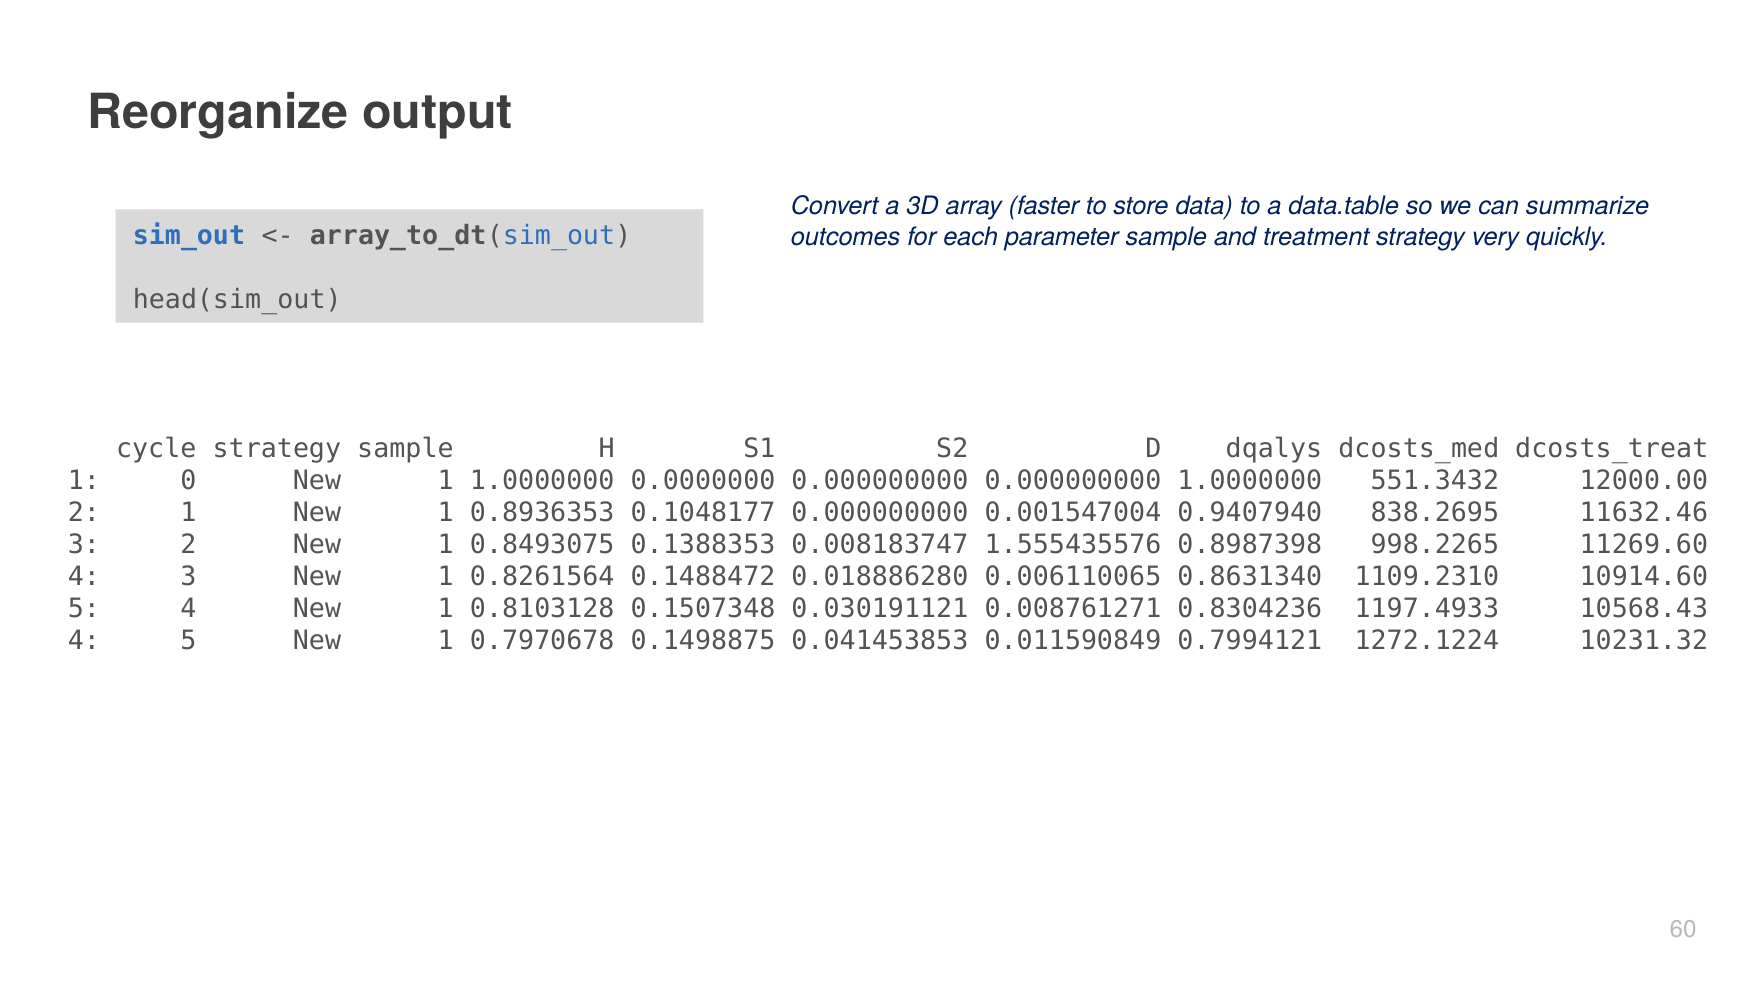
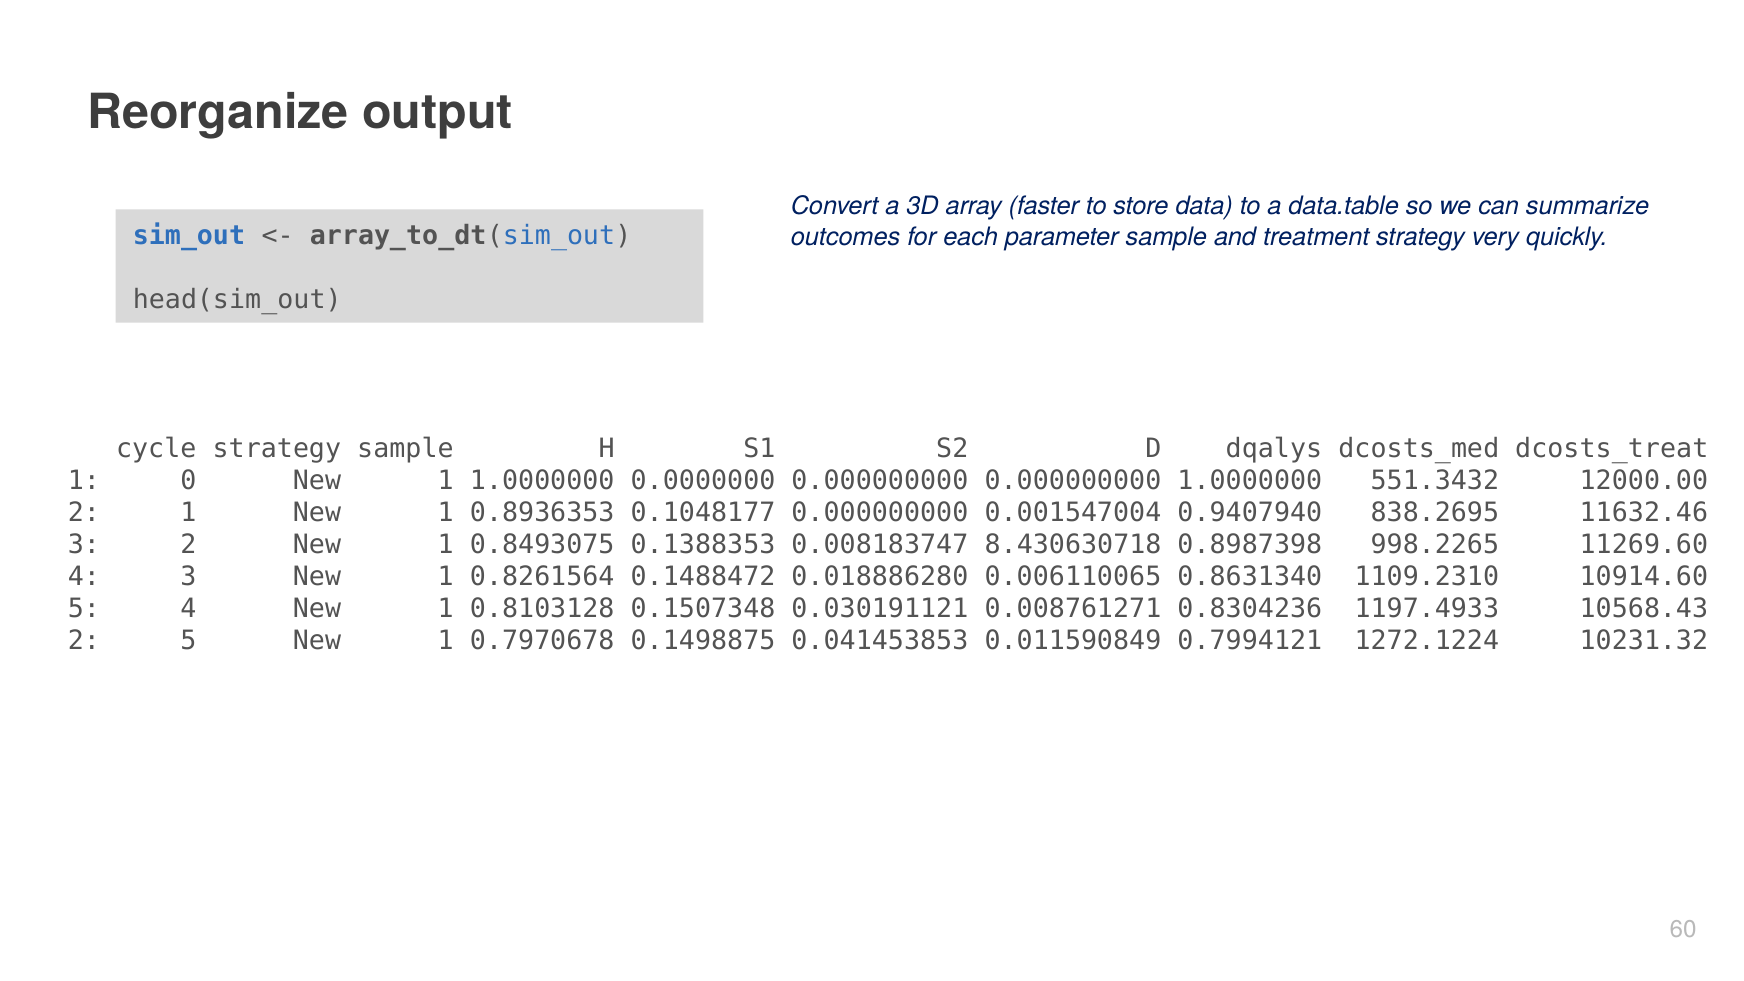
1.555435576: 1.555435576 -> 8.430630718
4 at (84, 641): 4 -> 2
